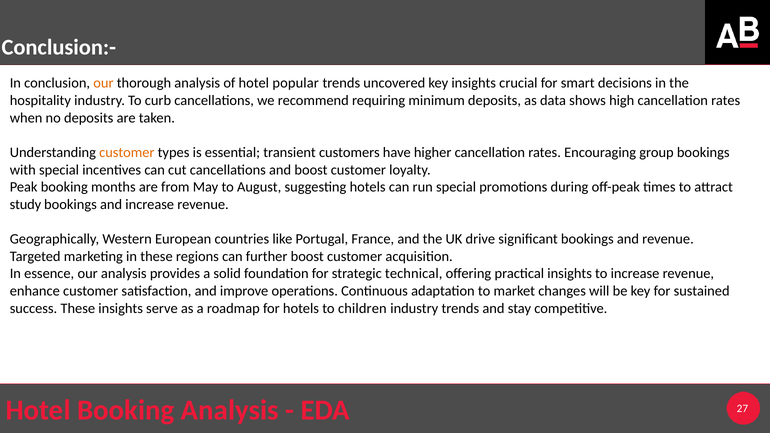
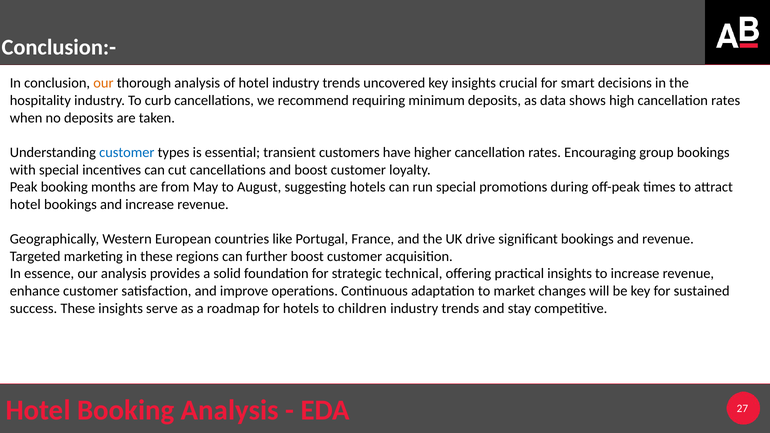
hotel popular: popular -> industry
customer at (127, 153) colour: orange -> blue
study at (25, 204): study -> hotel
